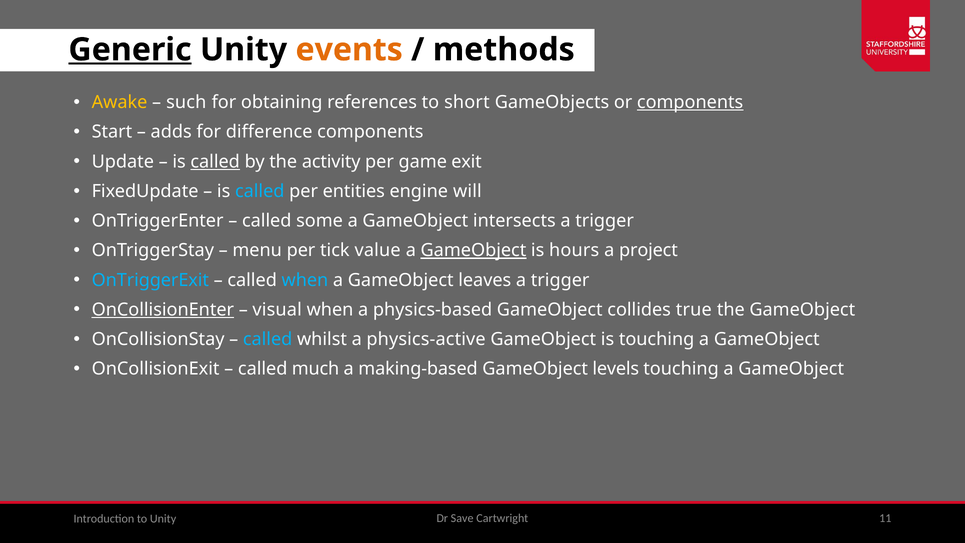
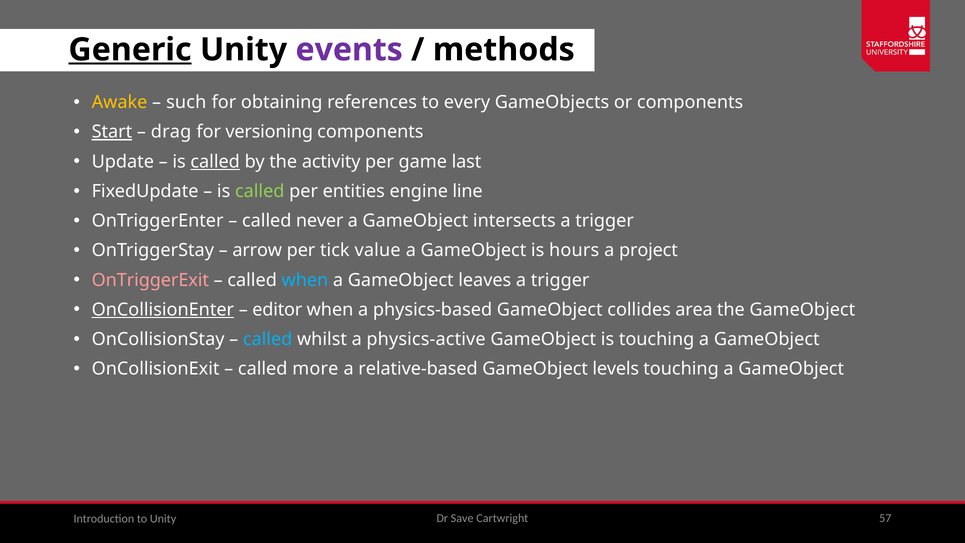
events colour: orange -> purple
short: short -> every
components at (690, 102) underline: present -> none
Start underline: none -> present
adds: adds -> drag
difference: difference -> versioning
exit: exit -> last
called at (260, 191) colour: light blue -> light green
will: will -> line
some: some -> never
menu: menu -> arrow
GameObject at (473, 250) underline: present -> none
OnTriggerExit colour: light blue -> pink
visual: visual -> editor
true: true -> area
much: much -> more
making-based: making-based -> relative-based
11: 11 -> 57
